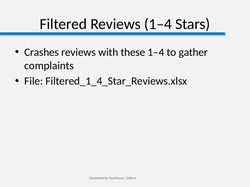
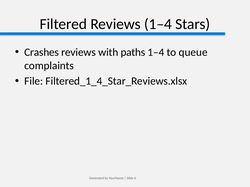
these: these -> paths
gather: gather -> queue
